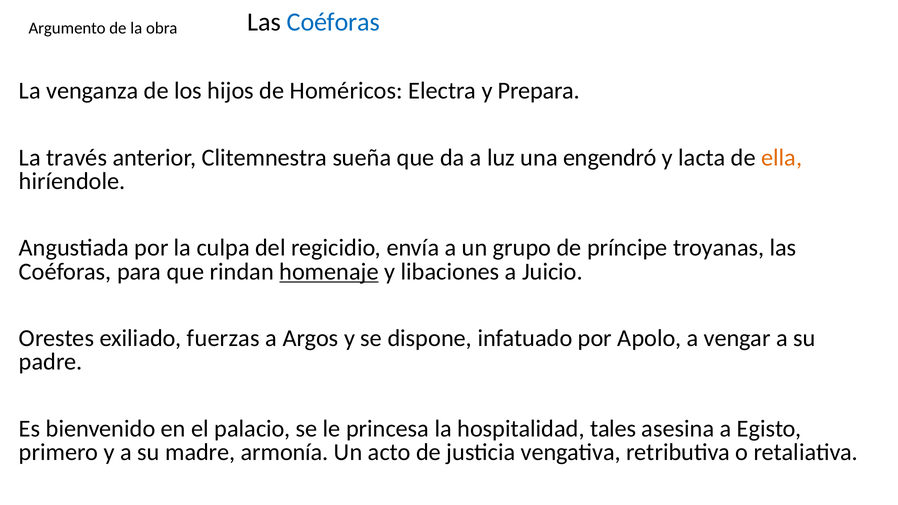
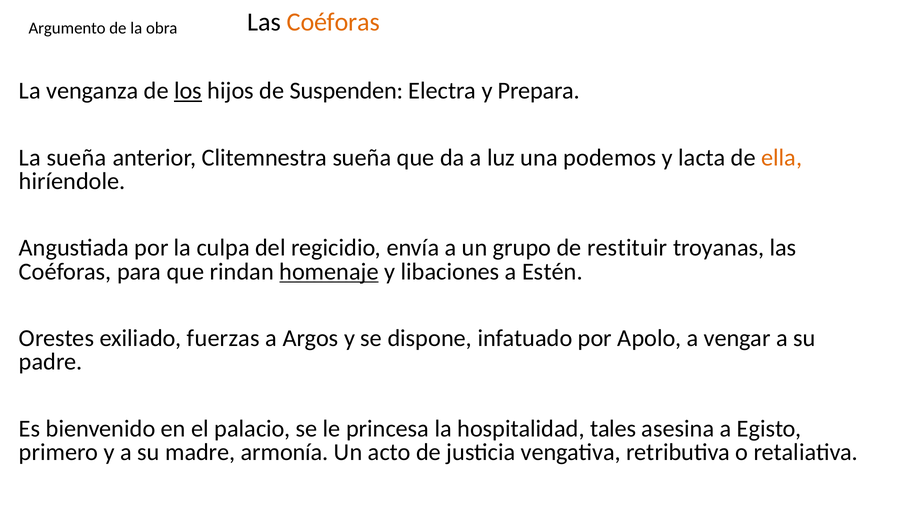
Coéforas at (333, 22) colour: blue -> orange
los underline: none -> present
Homéricos: Homéricos -> Suspenden
La través: través -> sueña
engendró: engendró -> podemos
príncipe: príncipe -> restituir
Juicio: Juicio -> Estén
